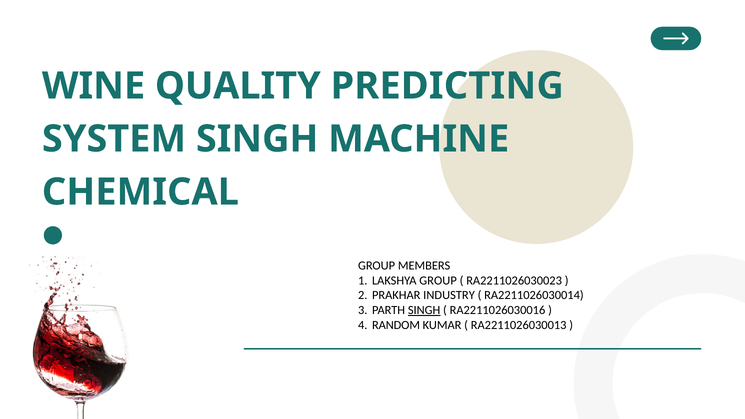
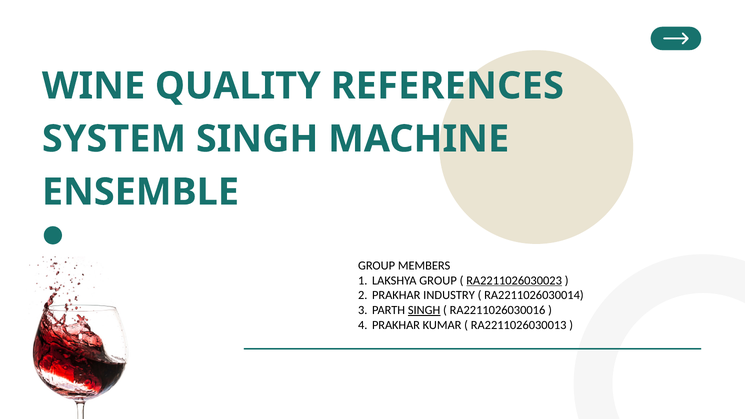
PREDICTING: PREDICTING -> REFERENCES
CHEMICAL: CHEMICAL -> ENSEMBLE
RA2211026030023 underline: none -> present
RANDOM at (396, 325): RANDOM -> PRAKHAR
